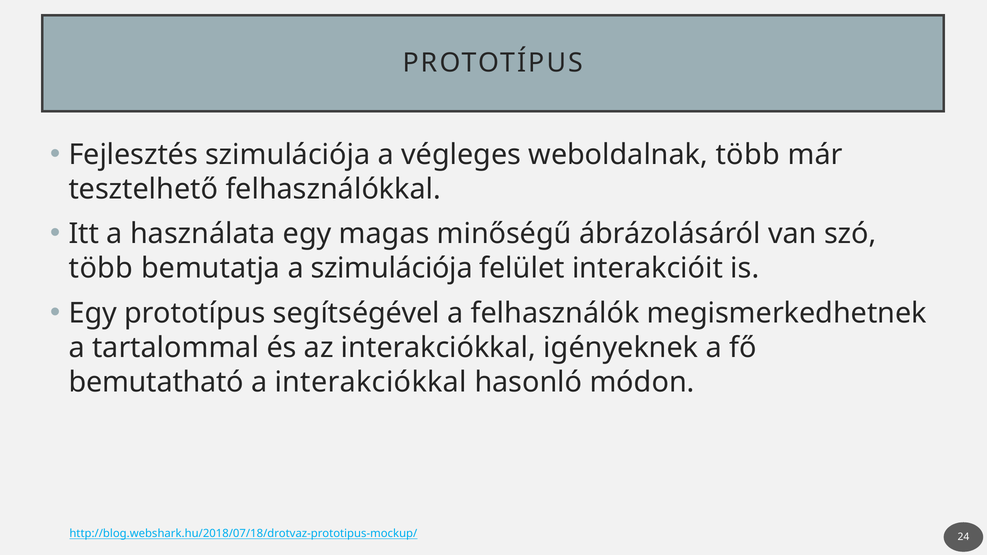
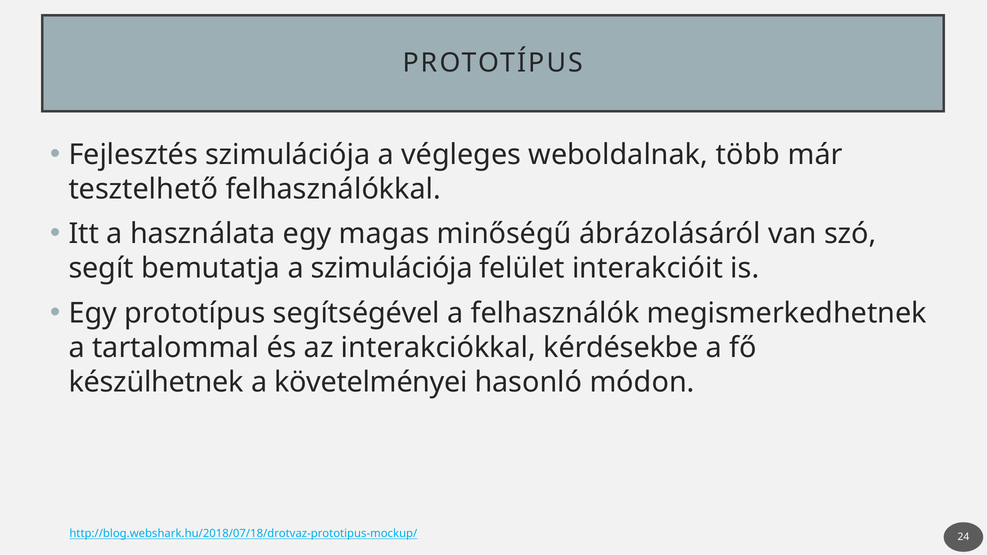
több at (101, 268): több -> segít
igényeknek: igényeknek -> kérdésekbe
bemutatható: bemutatható -> készülhetnek
a interakciókkal: interakciókkal -> követelményei
